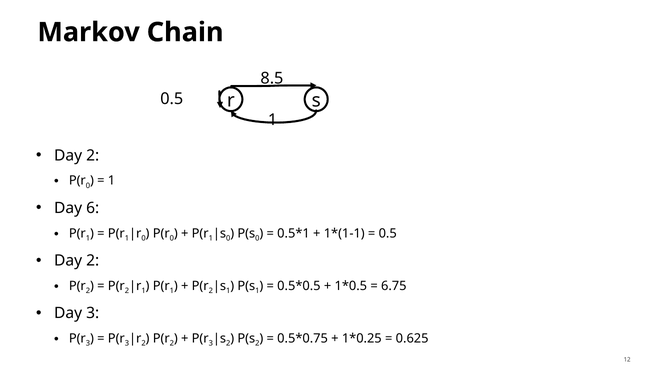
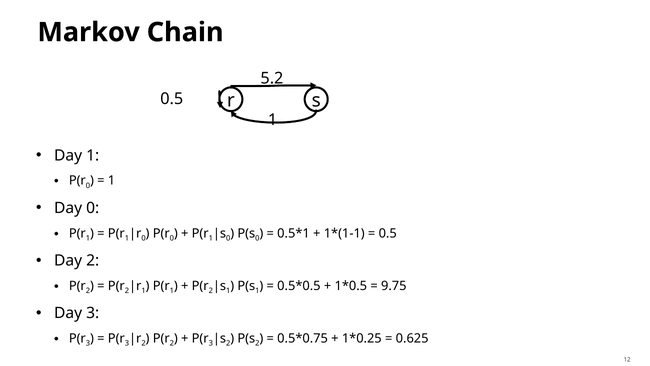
8.5: 8.5 -> 5.2
2 at (93, 156): 2 -> 1
Day 6: 6 -> 0
6.75: 6.75 -> 9.75
